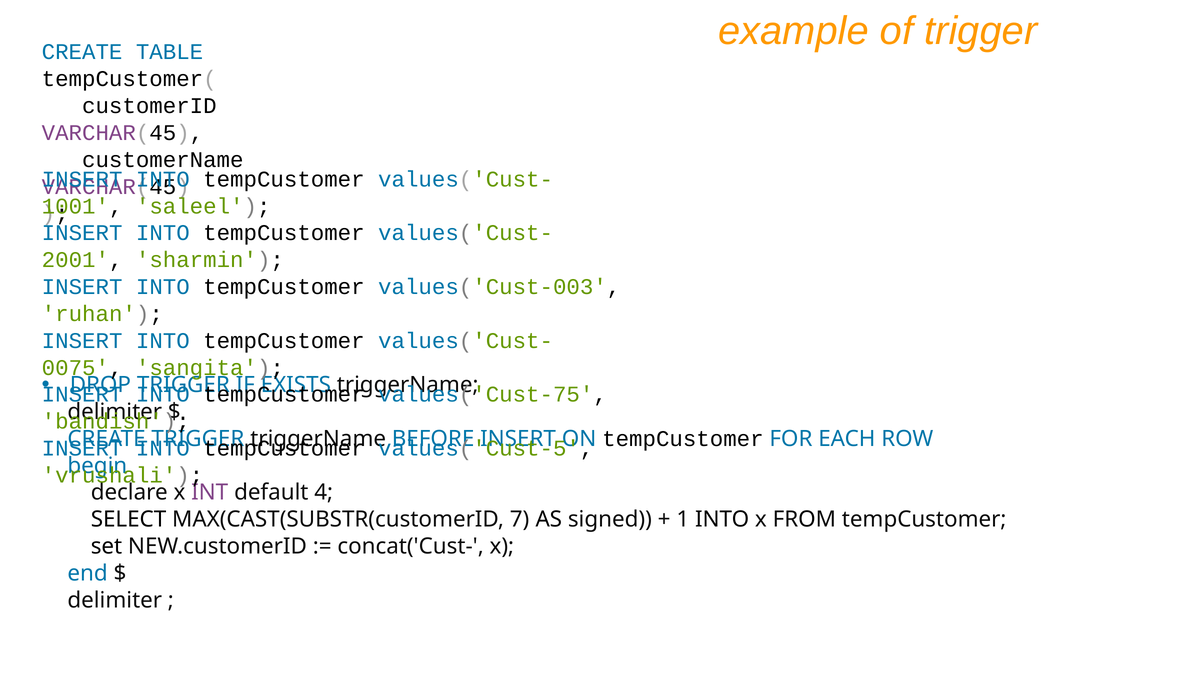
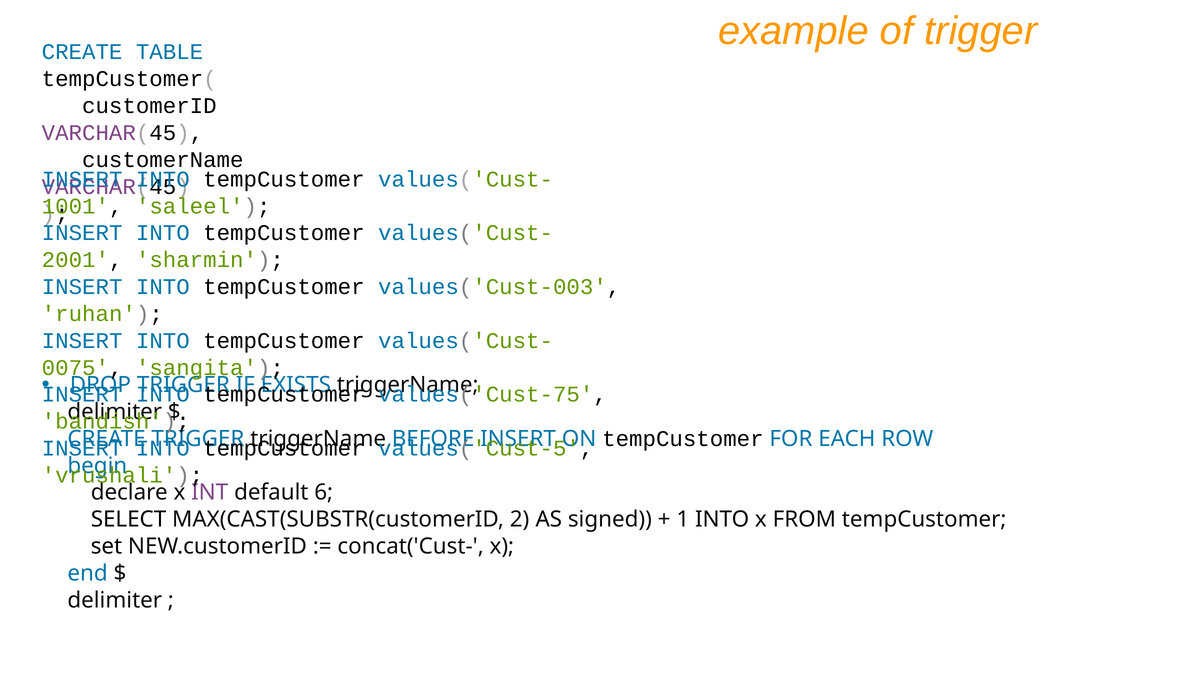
4: 4 -> 6
7: 7 -> 2
